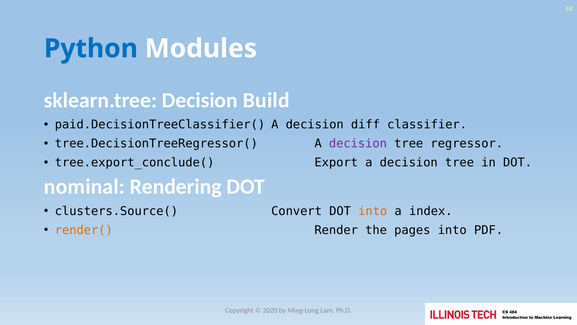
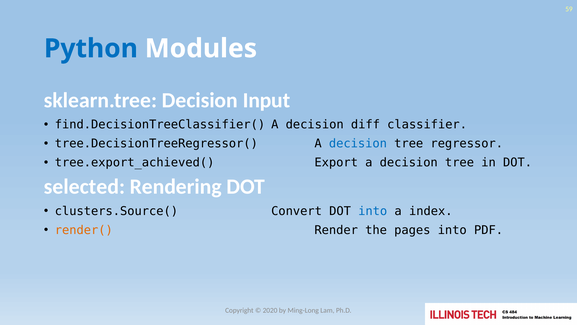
Build: Build -> Input
paid.DecisionTreeClassifier(: paid.DecisionTreeClassifier( -> find.DecisionTreeClassifier(
decision at (358, 143) colour: purple -> blue
tree.export_conclude(: tree.export_conclude( -> tree.export_achieved(
nominal: nominal -> selected
into at (373, 211) colour: orange -> blue
